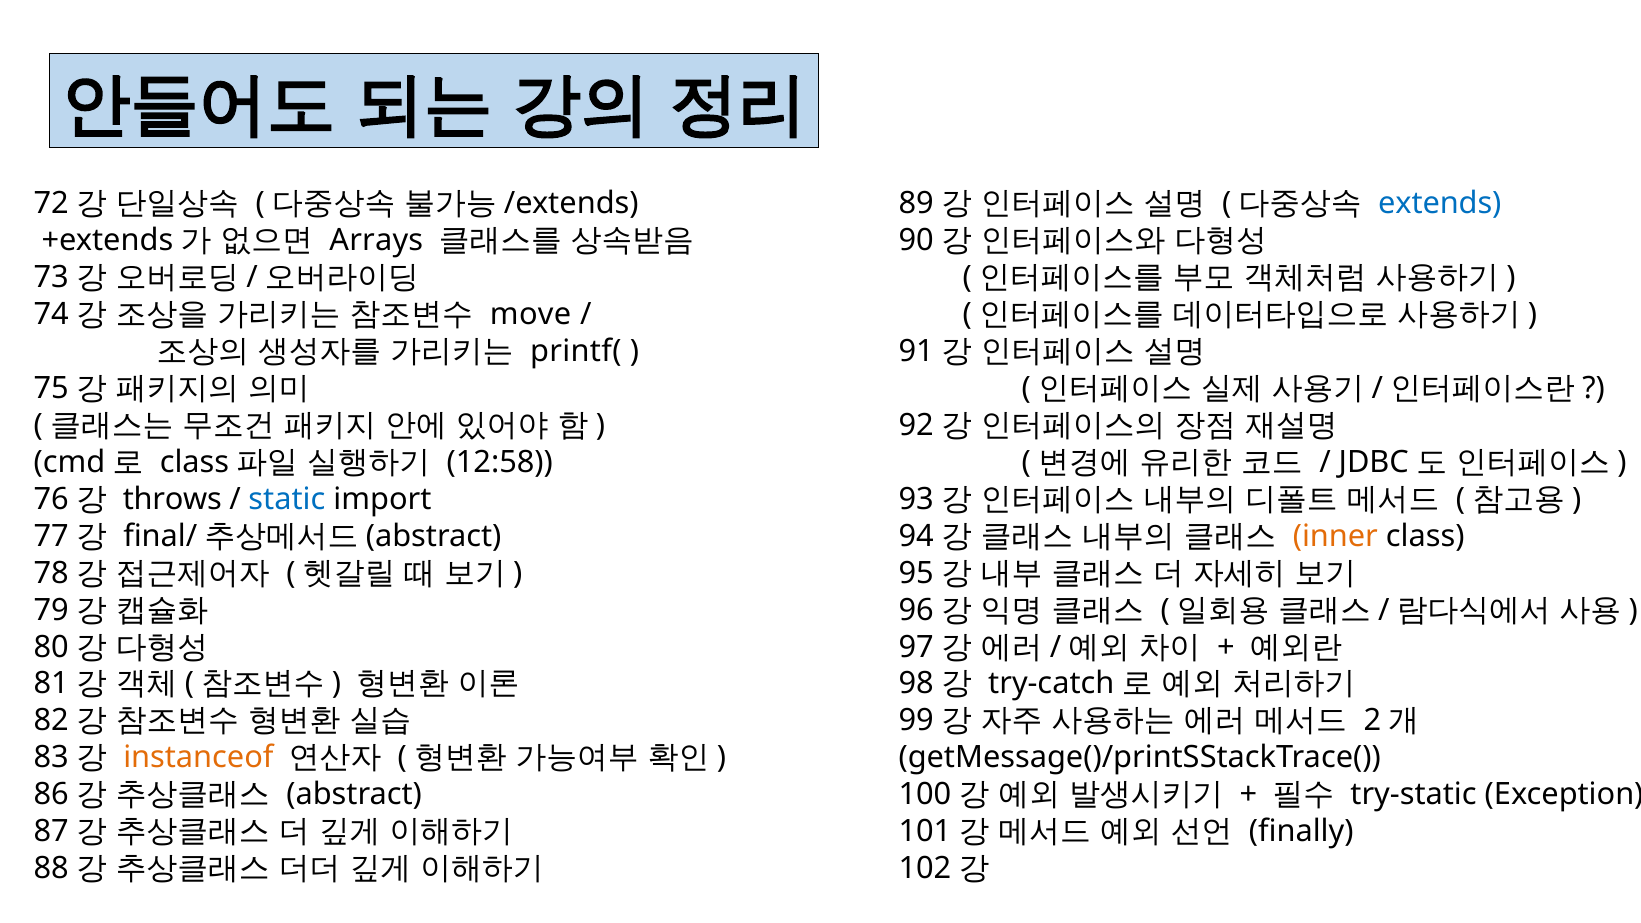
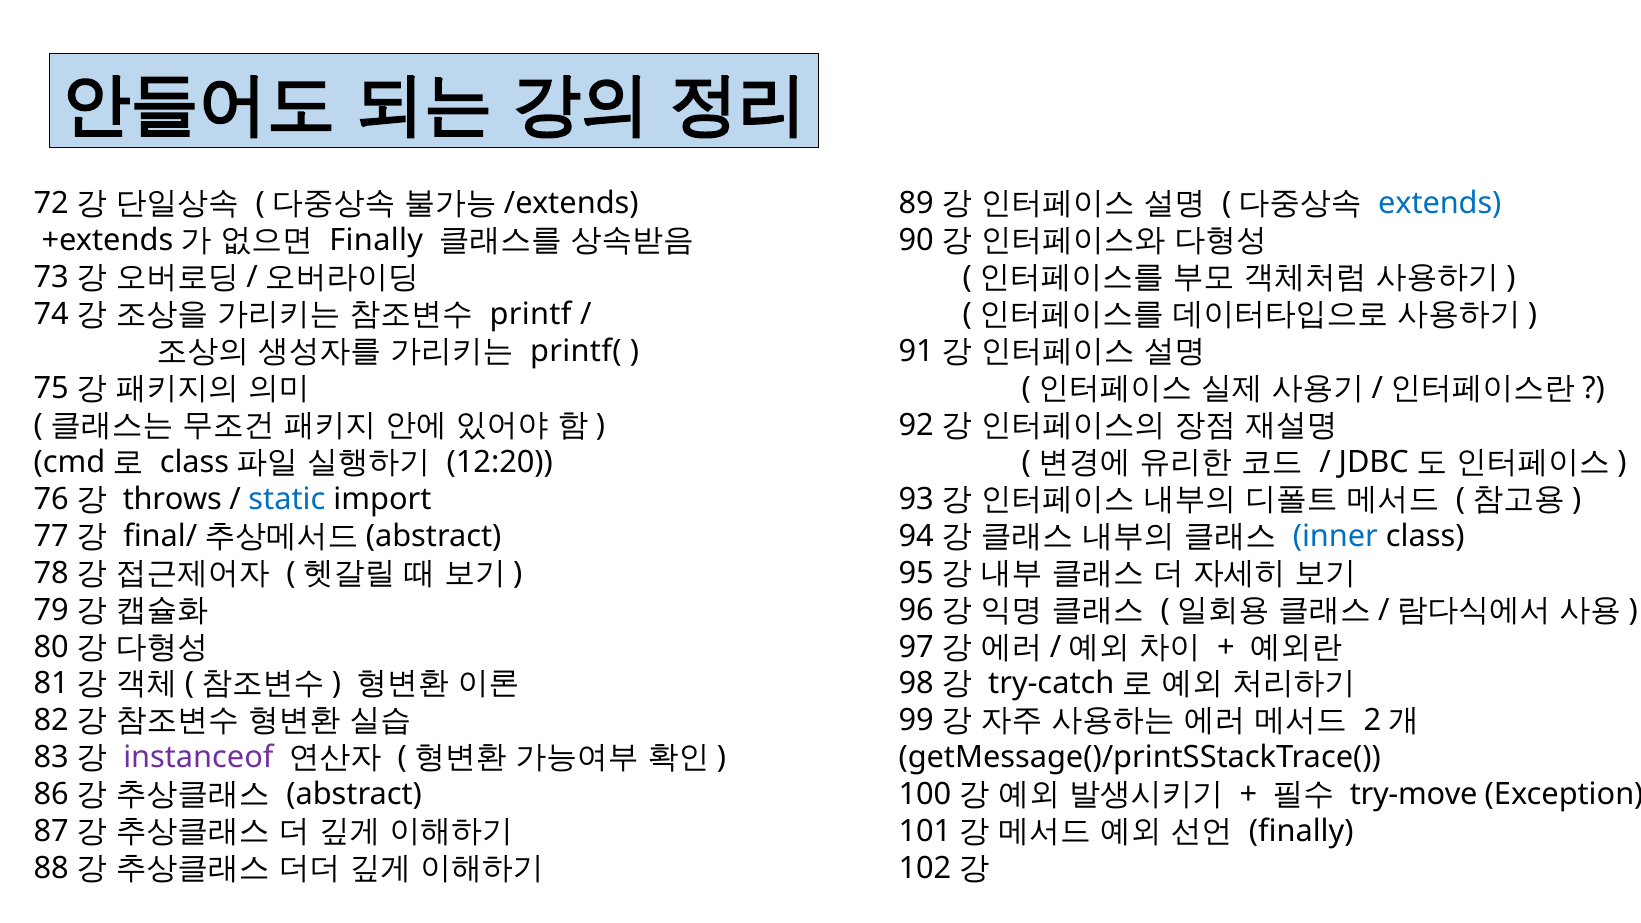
Arrays at (376, 241): Arrays -> Finally
move: move -> printf
12:58: 12:58 -> 12:20
inner colour: orange -> blue
instanceof colour: orange -> purple
try-static: try-static -> try-move
